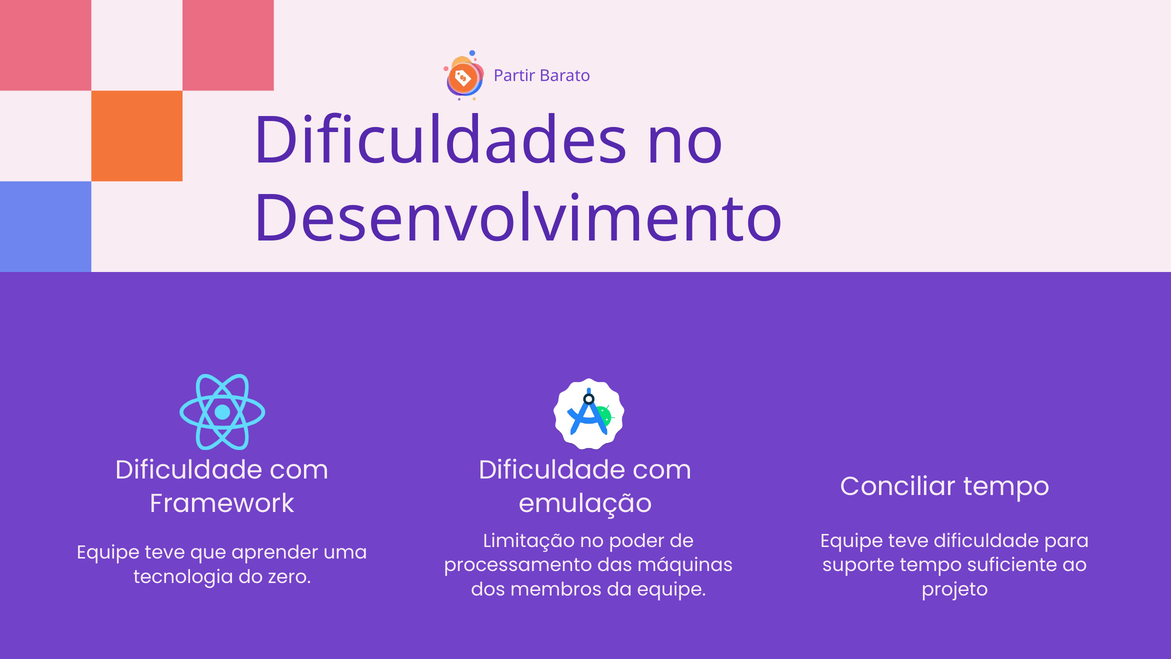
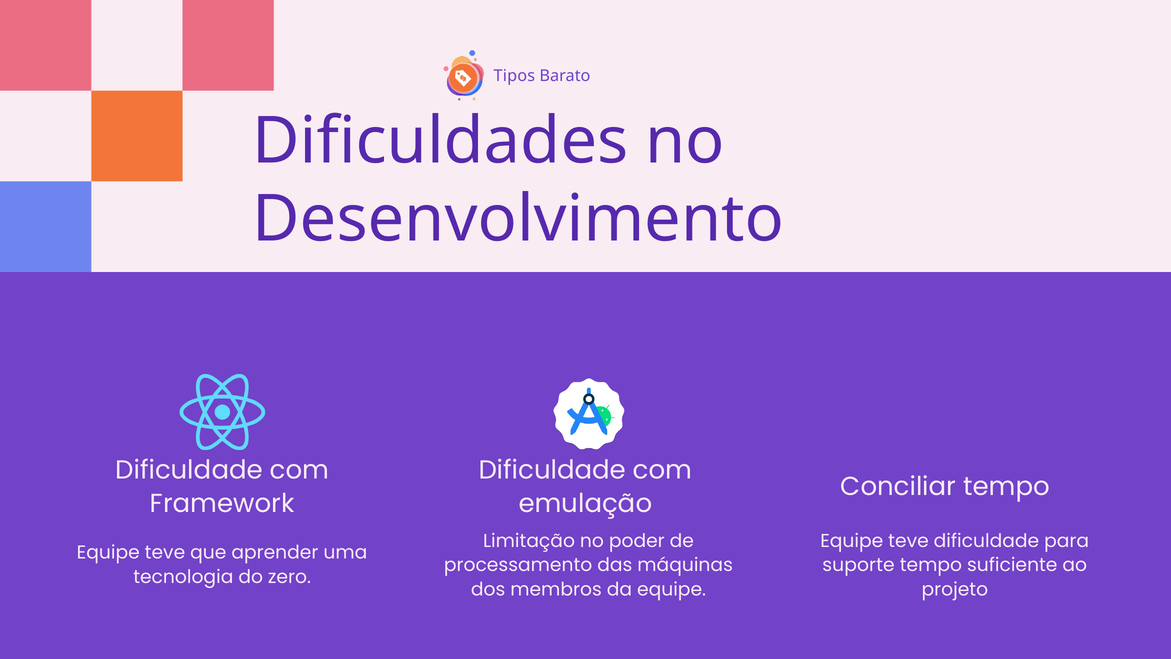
Partir: Partir -> Tipos
